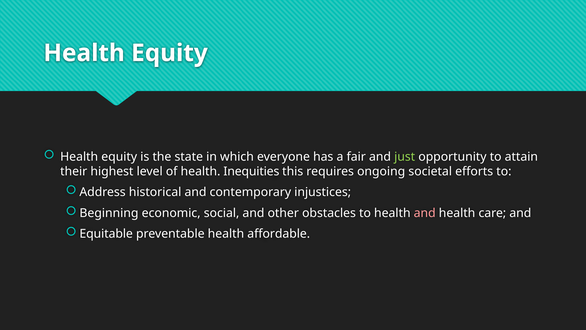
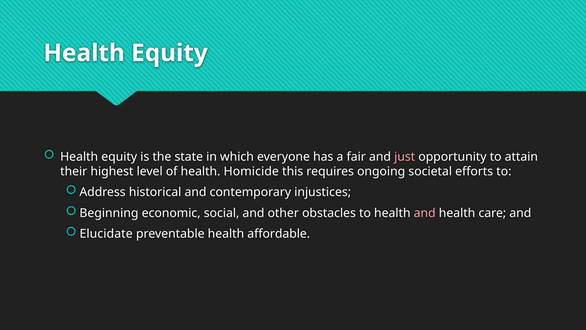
just colour: light green -> pink
Inequities: Inequities -> Homicide
Equitable: Equitable -> Elucidate
